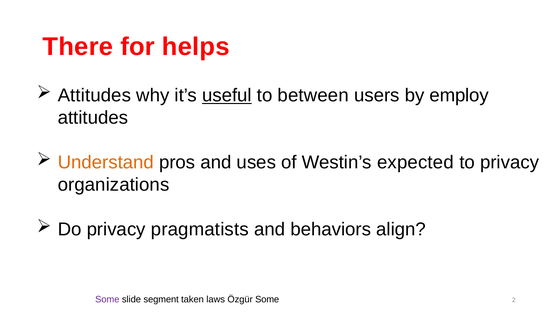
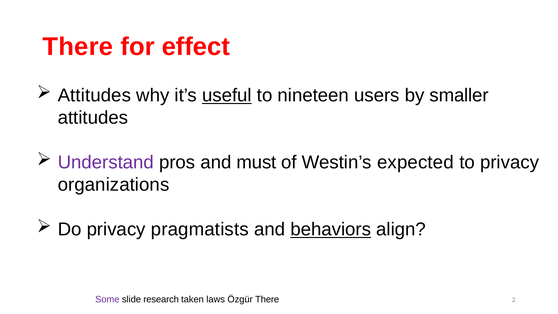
helps: helps -> effect
between: between -> nineteen
employ: employ -> smaller
Understand colour: orange -> purple
uses: uses -> must
behaviors underline: none -> present
segment: segment -> research
Özgür Some: Some -> There
